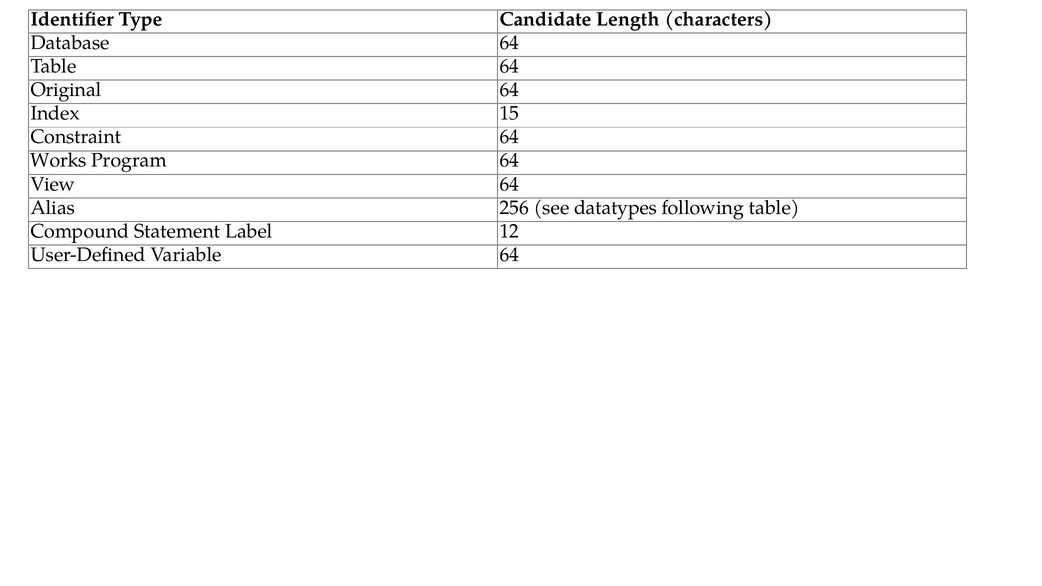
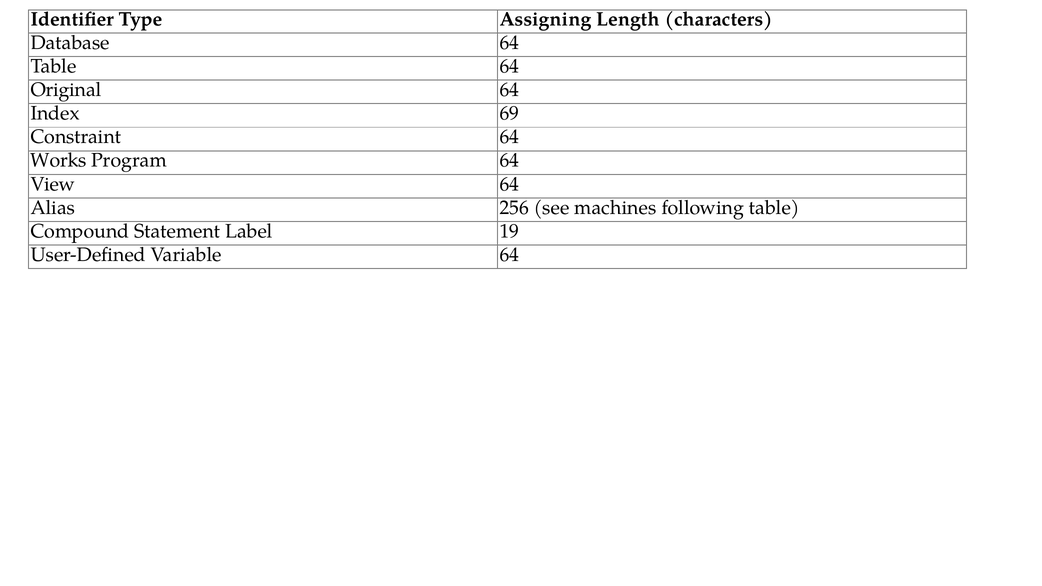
Candidate: Candidate -> Assigning
15: 15 -> 69
datatypes: datatypes -> machines
12: 12 -> 19
